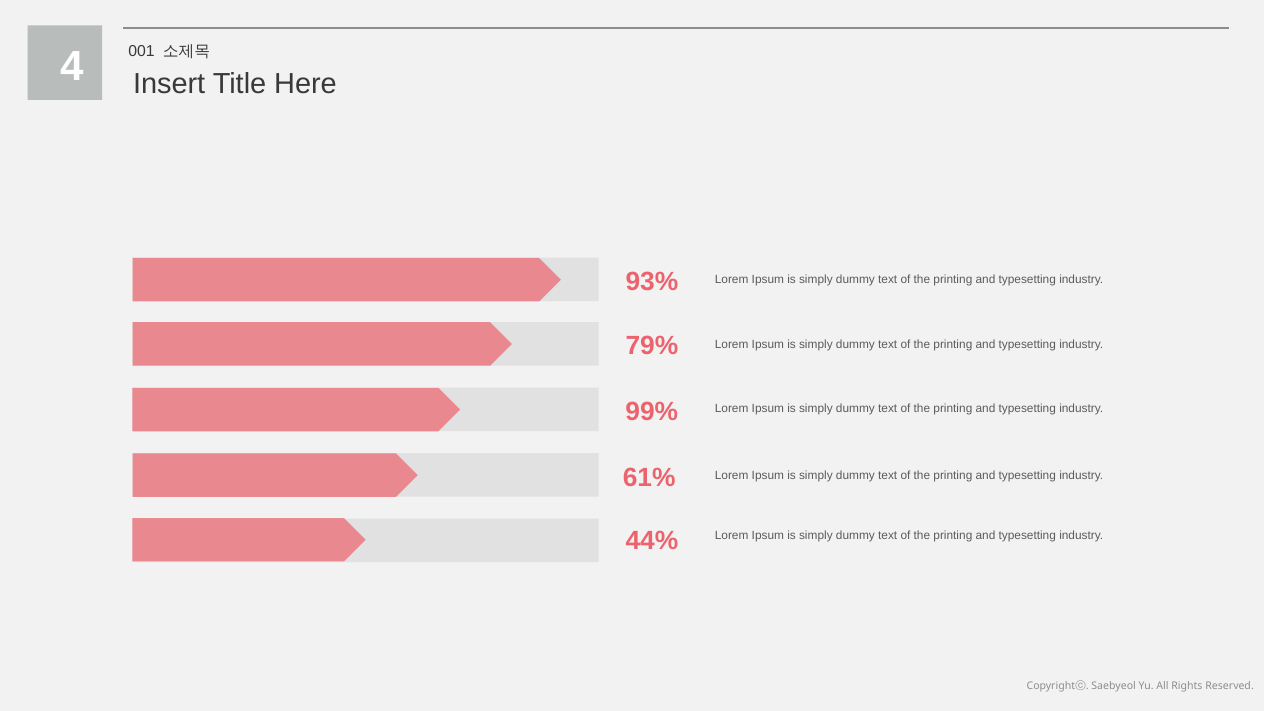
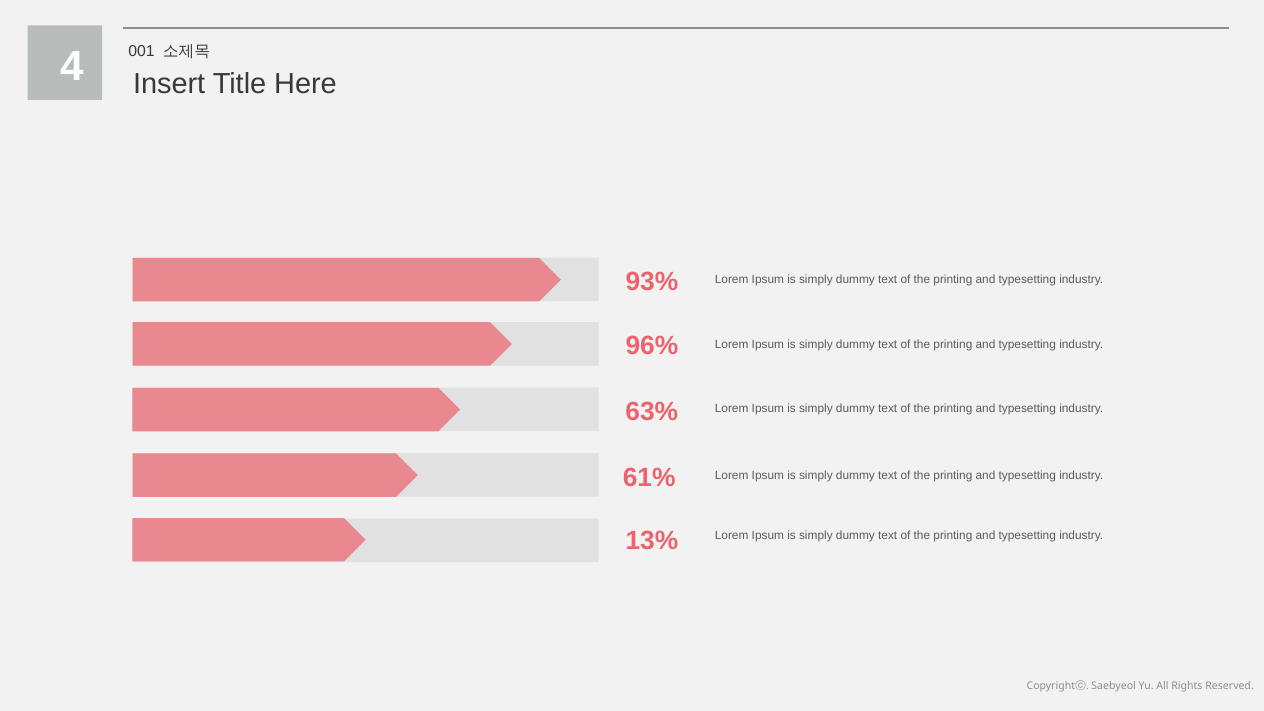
79%: 79% -> 96%
99%: 99% -> 63%
44%: 44% -> 13%
